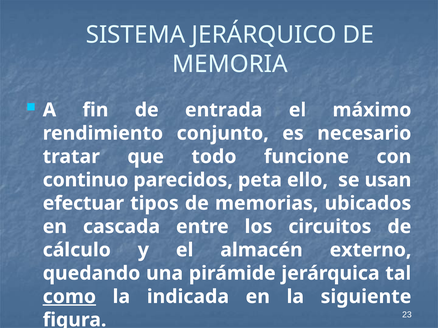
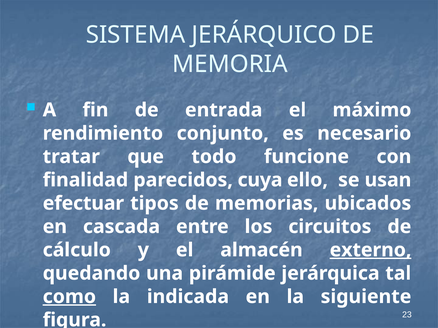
continuo: continuo -> finalidad
peta: peta -> cuya
externo underline: none -> present
